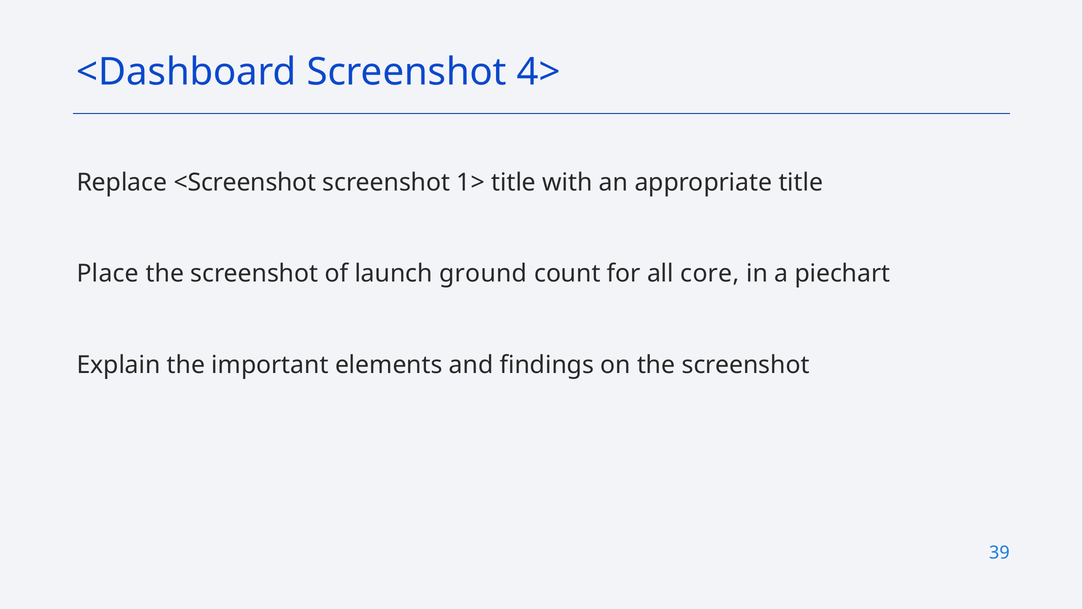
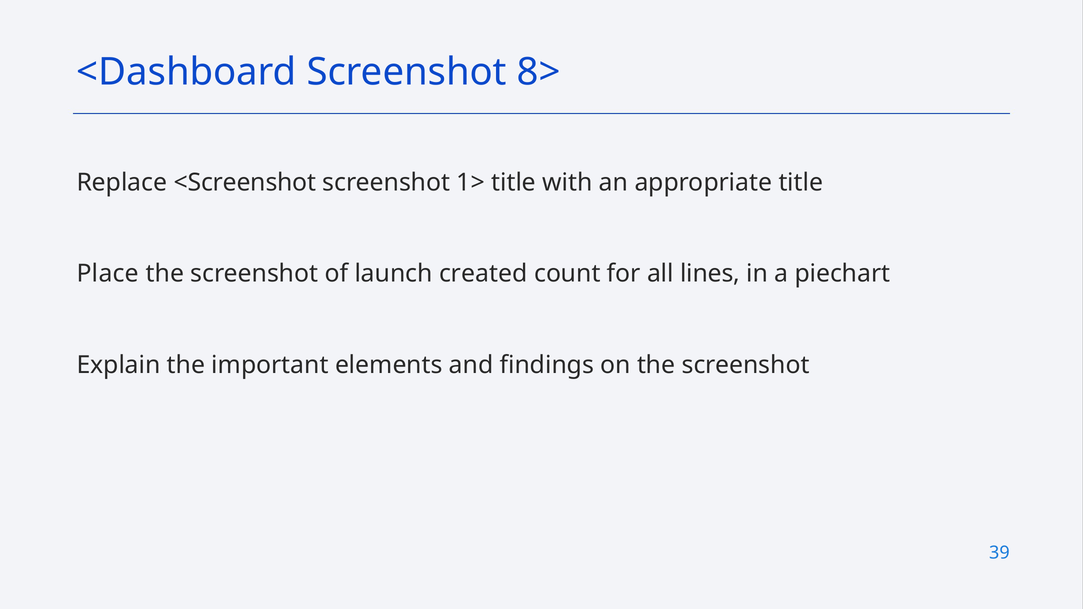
4>: 4> -> 8>
ground: ground -> created
core: core -> lines
